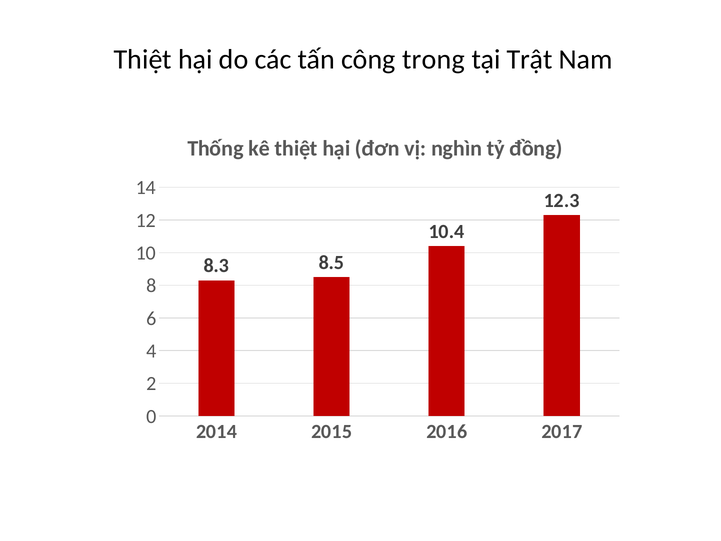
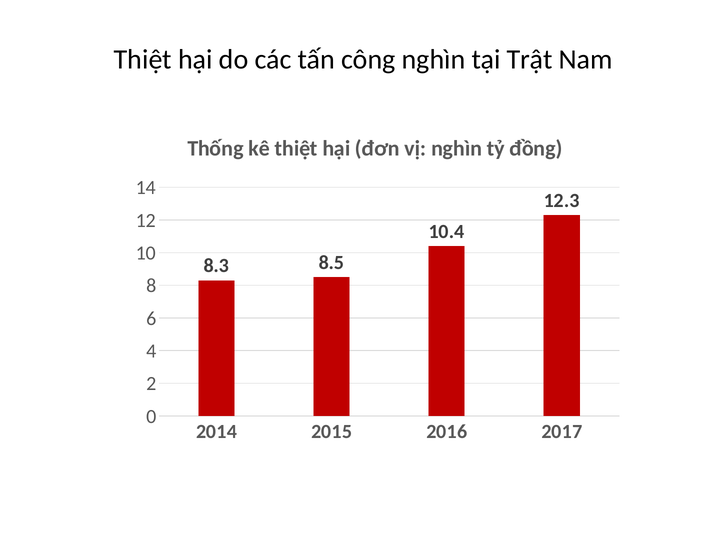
công trong: trong -> nghìn
